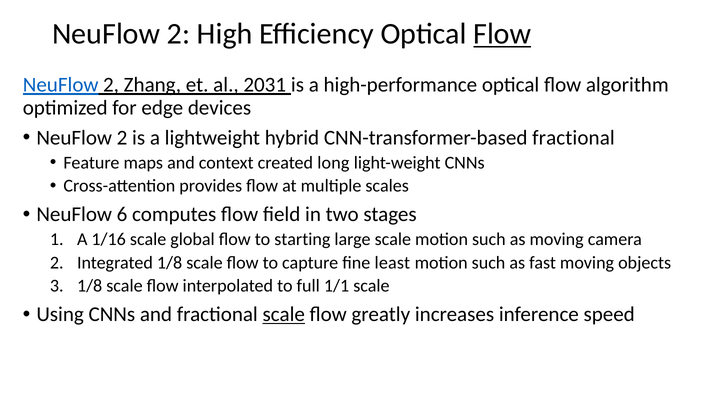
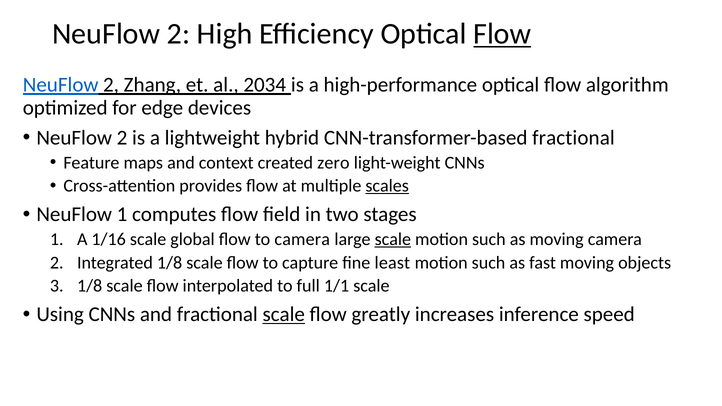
2031: 2031 -> 2034
long: long -> zero
scales underline: none -> present
NeuFlow 6: 6 -> 1
to starting: starting -> camera
scale at (393, 239) underline: none -> present
